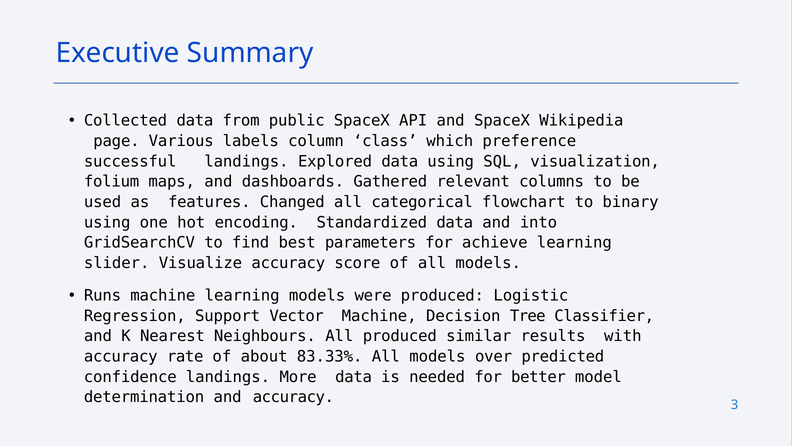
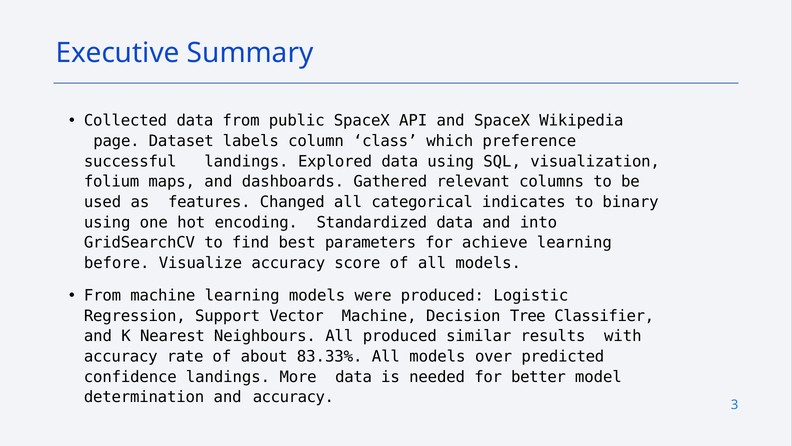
Various: Various -> Dataset
flowchart: flowchart -> indicates
slider: slider -> before
Runs at (103, 295): Runs -> From
